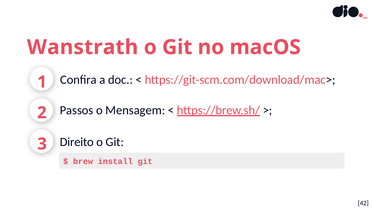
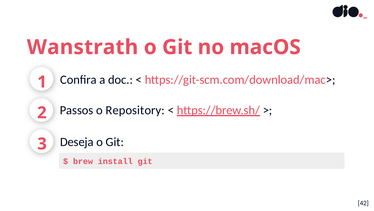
Mensagem: Mensagem -> Repository
Direito: Direito -> Deseja
